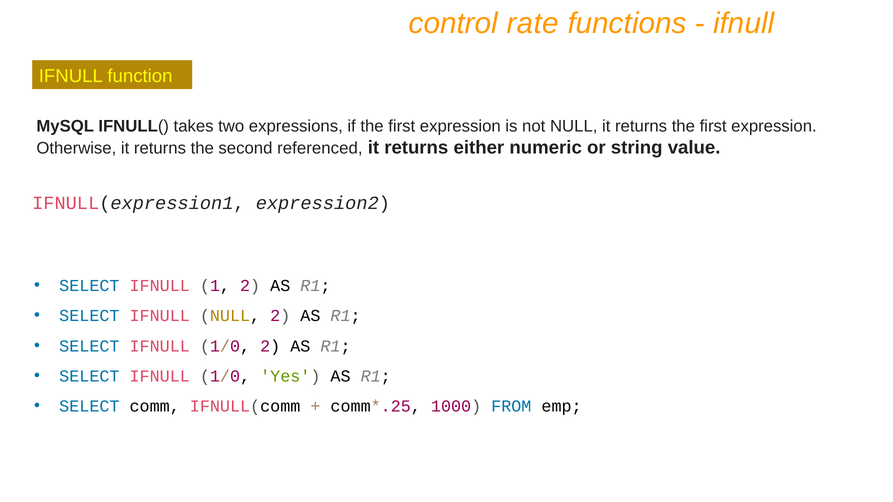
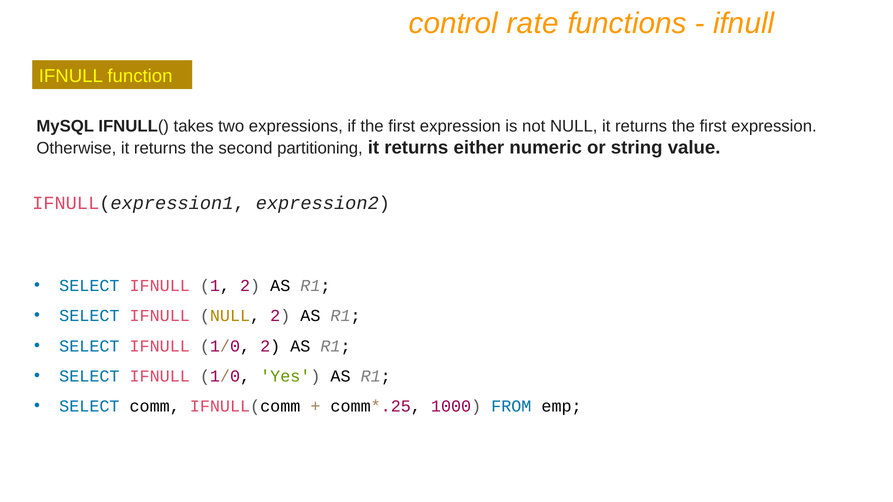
referenced: referenced -> partitioning
